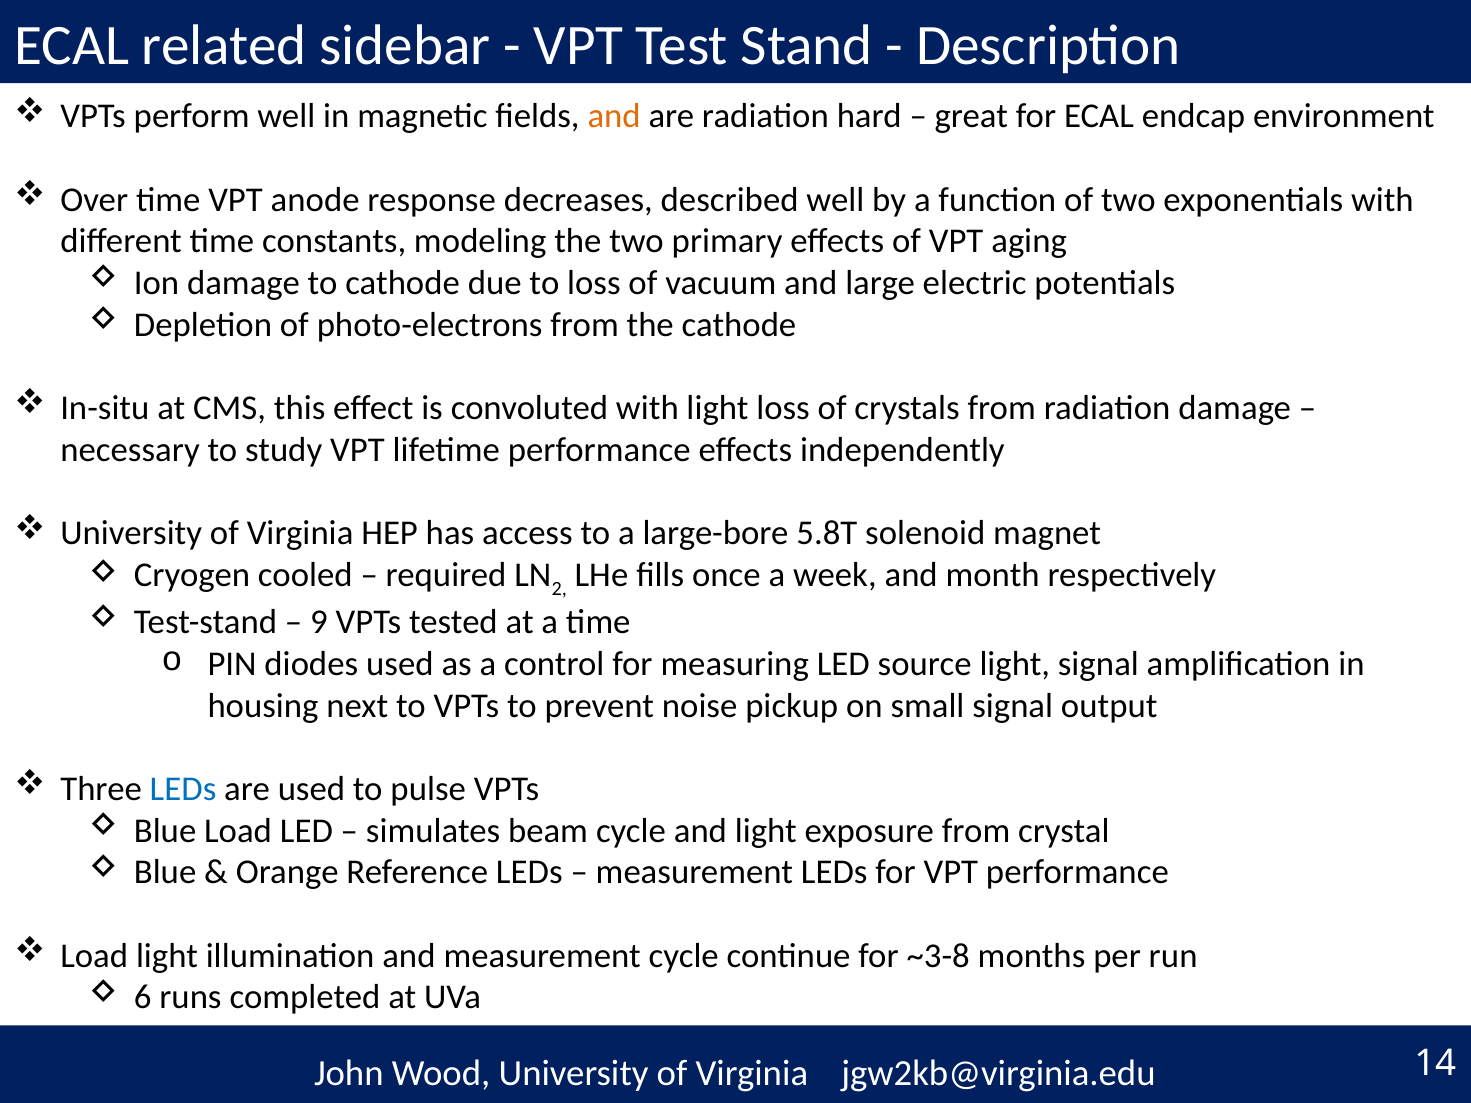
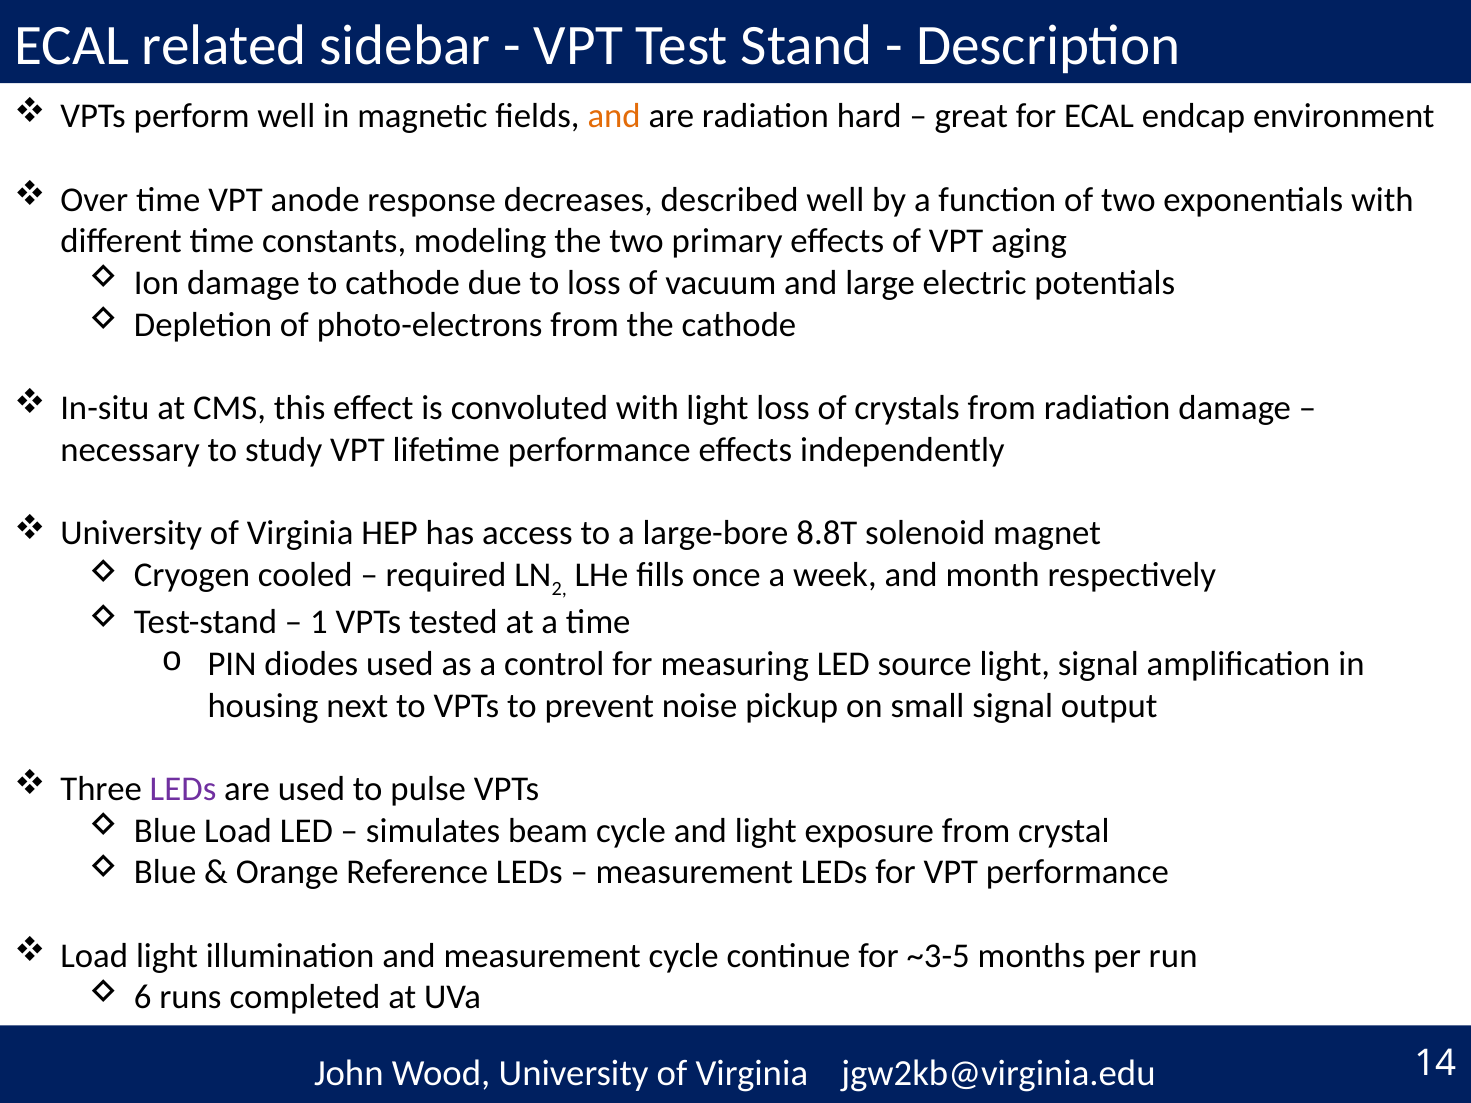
5.8T: 5.8T -> 8.8T
9: 9 -> 1
LEDs at (183, 789) colour: blue -> purple
~3-8: ~3-8 -> ~3-5
